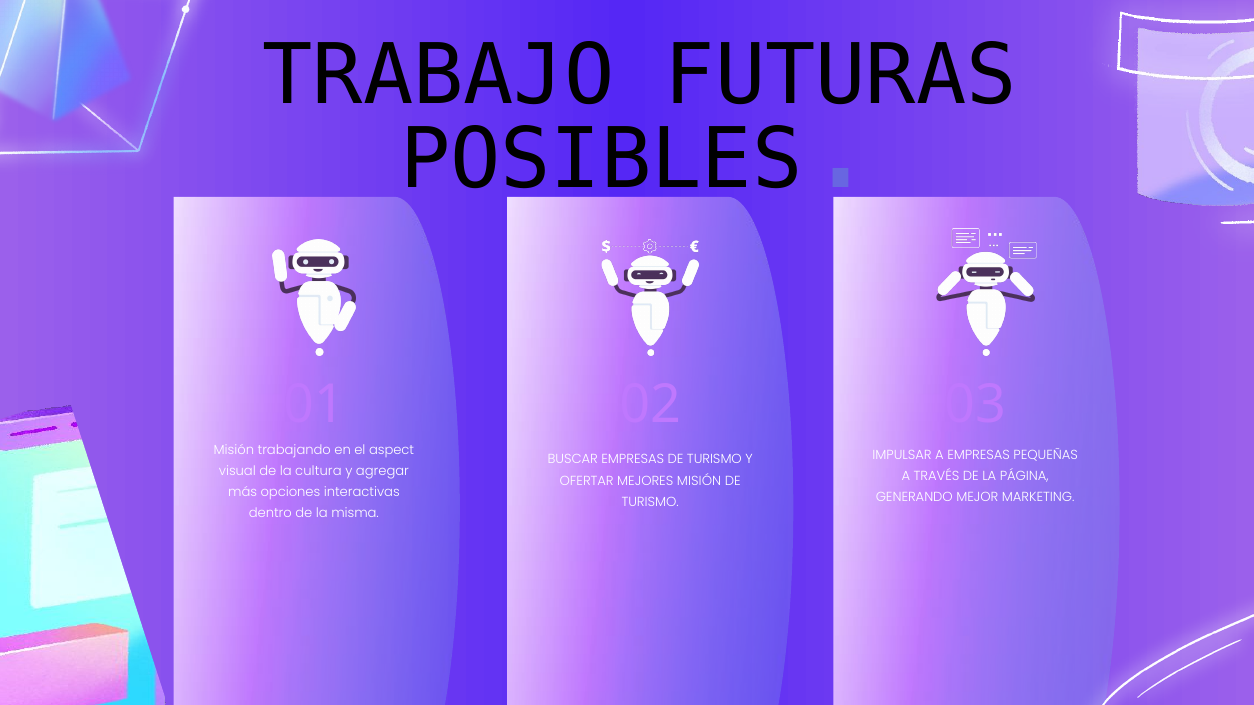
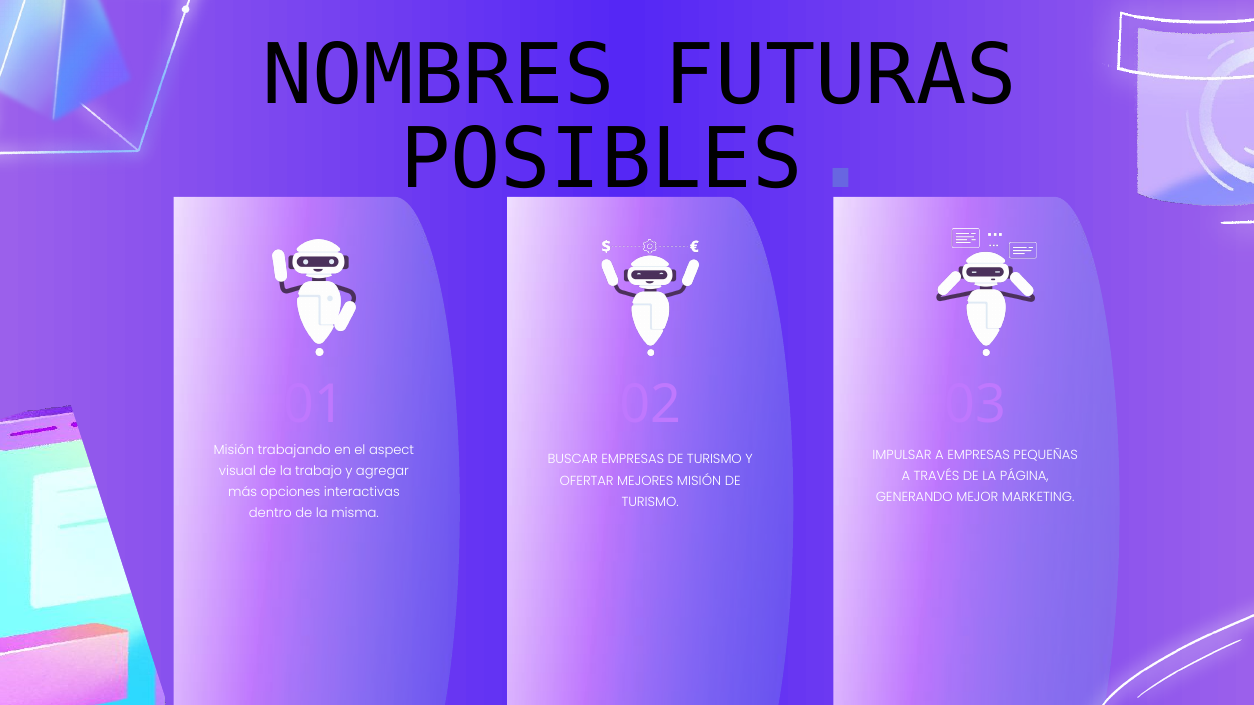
TRABAJO: TRABAJO -> NOMBRES
cultura: cultura -> trabajo
